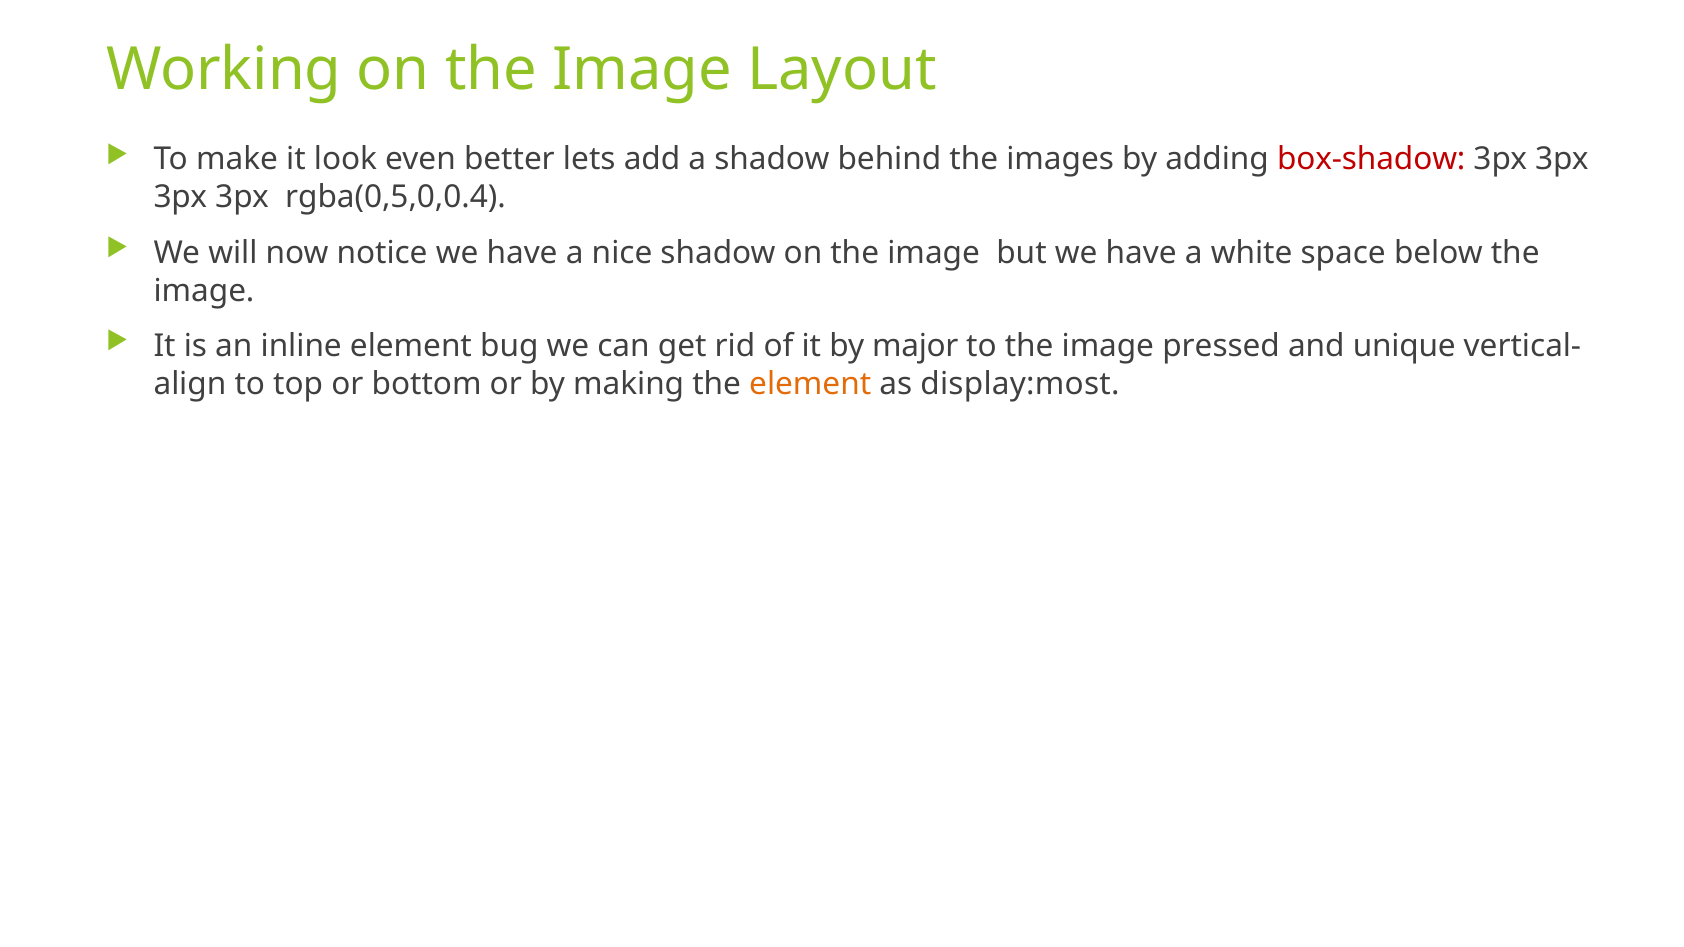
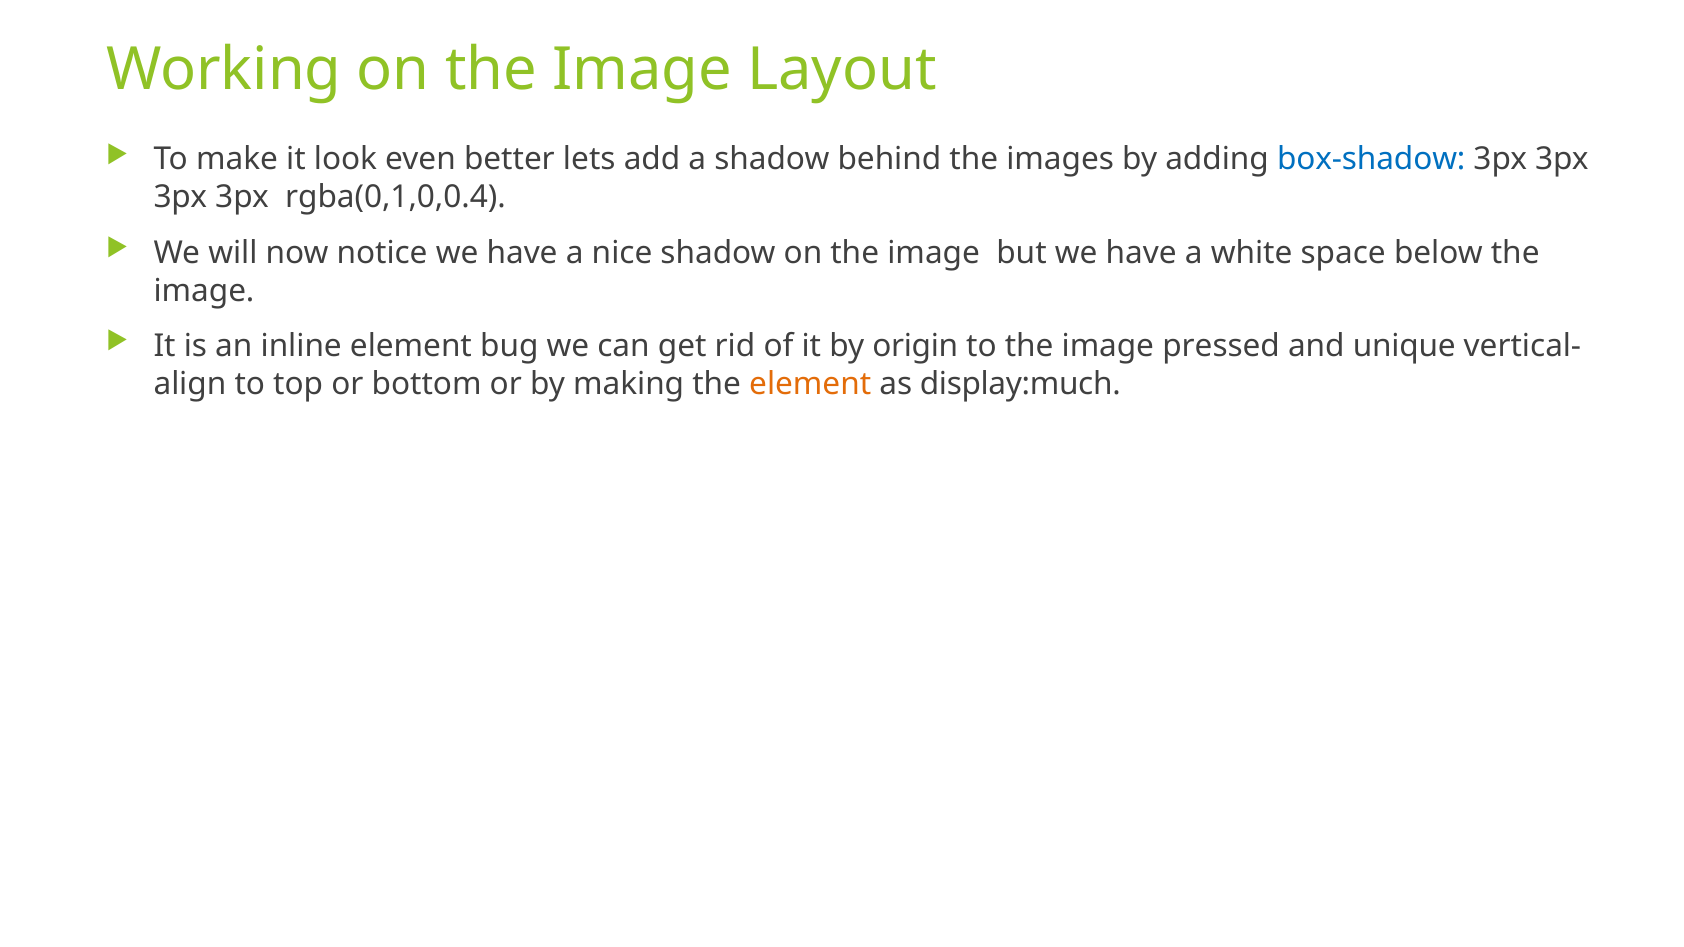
box-shadow colour: red -> blue
rgba(0,5,0,0.4: rgba(0,5,0,0.4 -> rgba(0,1,0,0.4
major: major -> origin
display:most: display:most -> display:much
